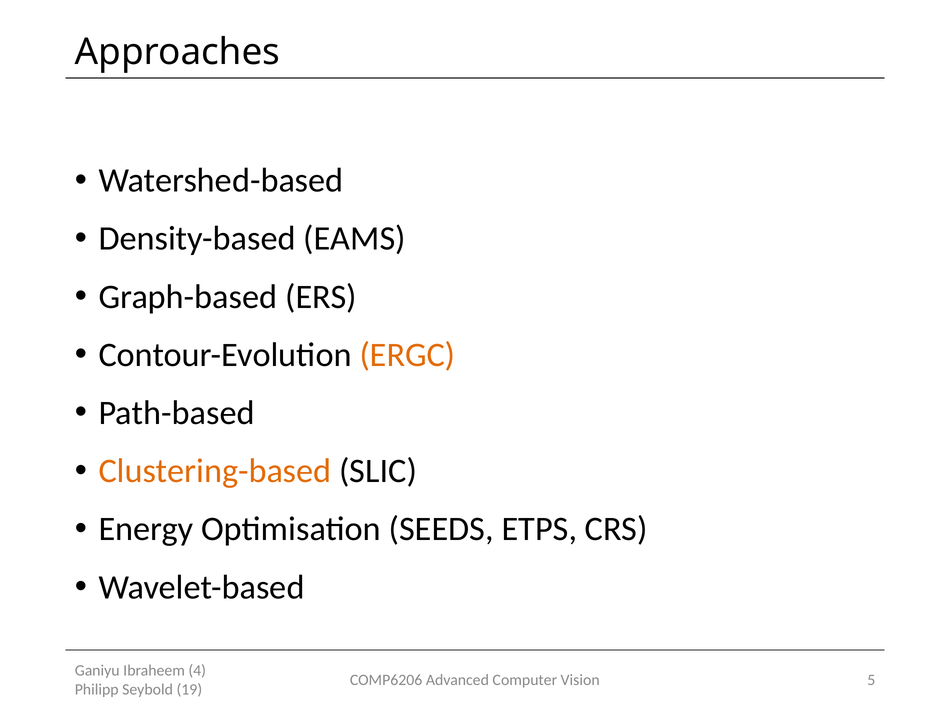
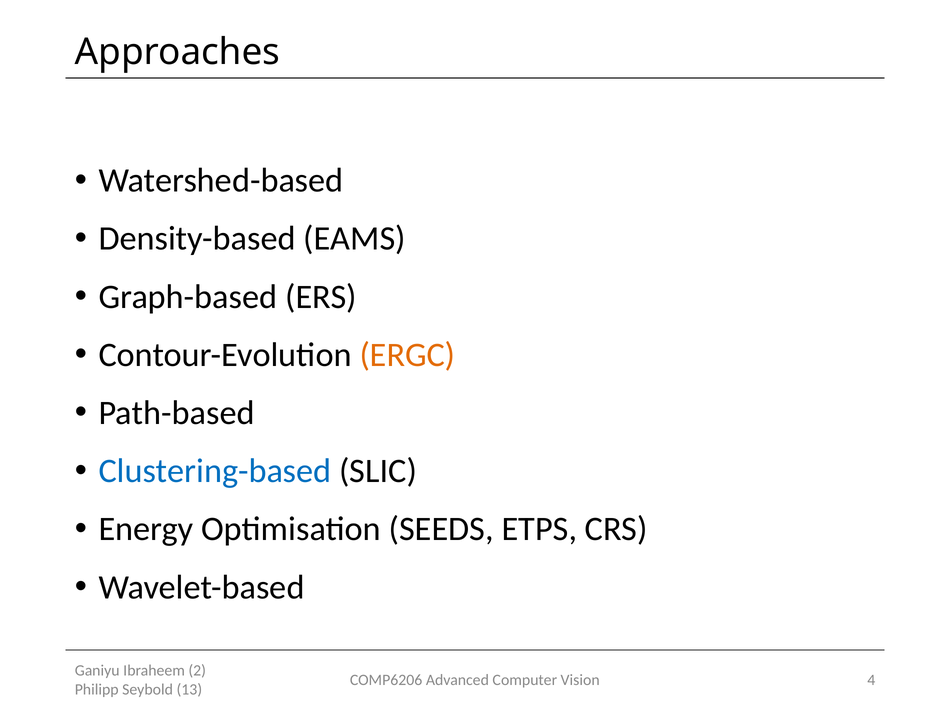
Clustering-based colour: orange -> blue
4: 4 -> 2
5: 5 -> 4
19: 19 -> 13
